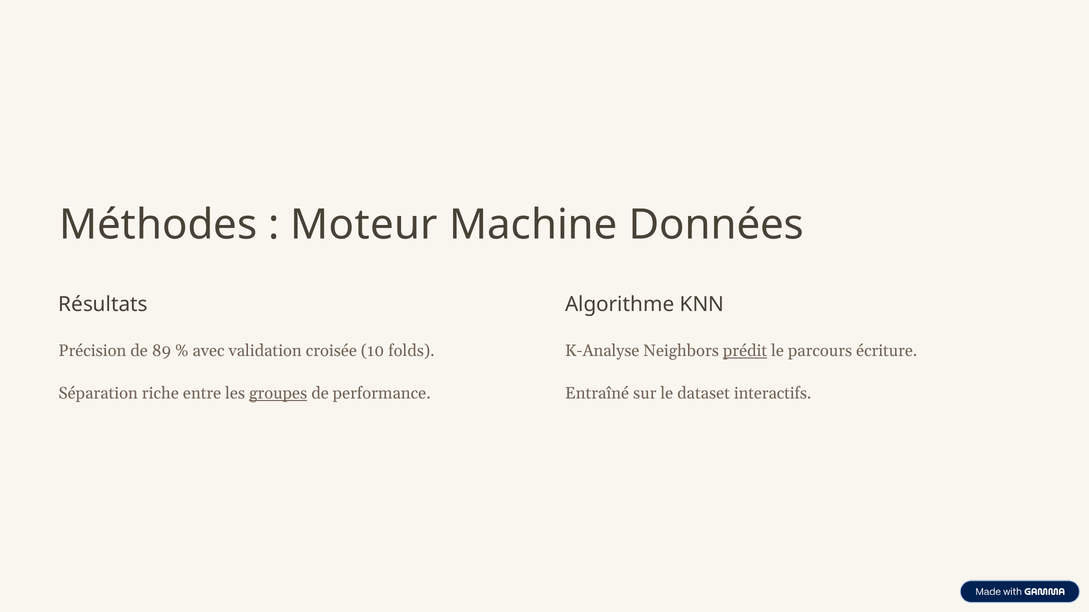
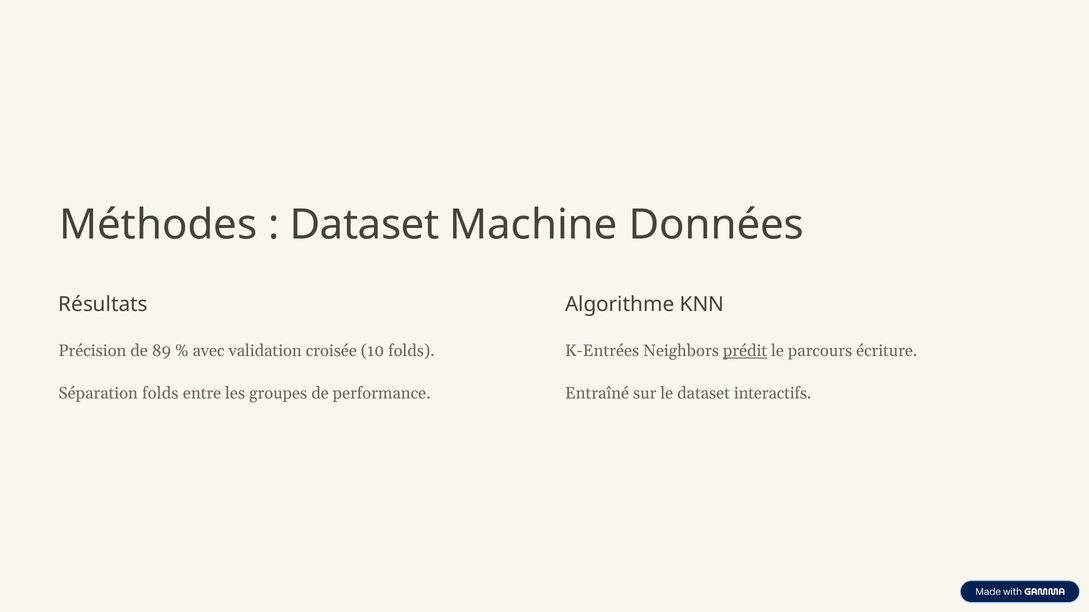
Moteur at (364, 225): Moteur -> Dataset
K-Analyse: K-Analyse -> K-Entrées
Séparation riche: riche -> folds
groupes underline: present -> none
